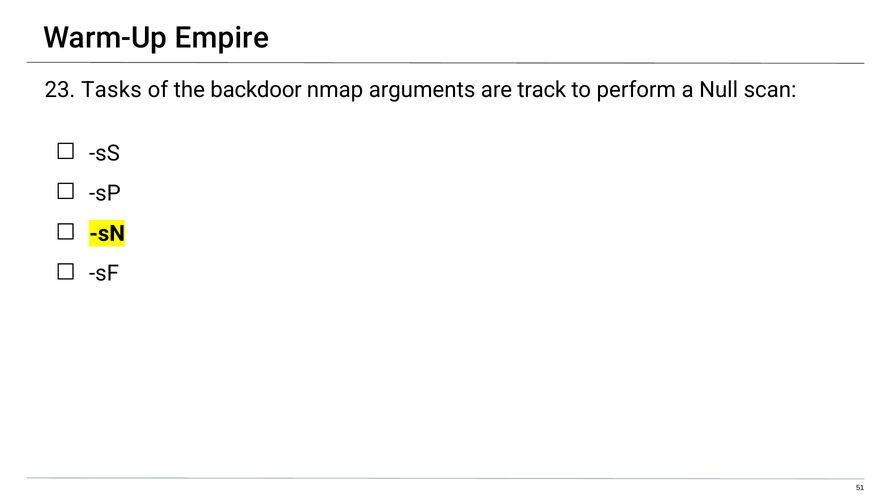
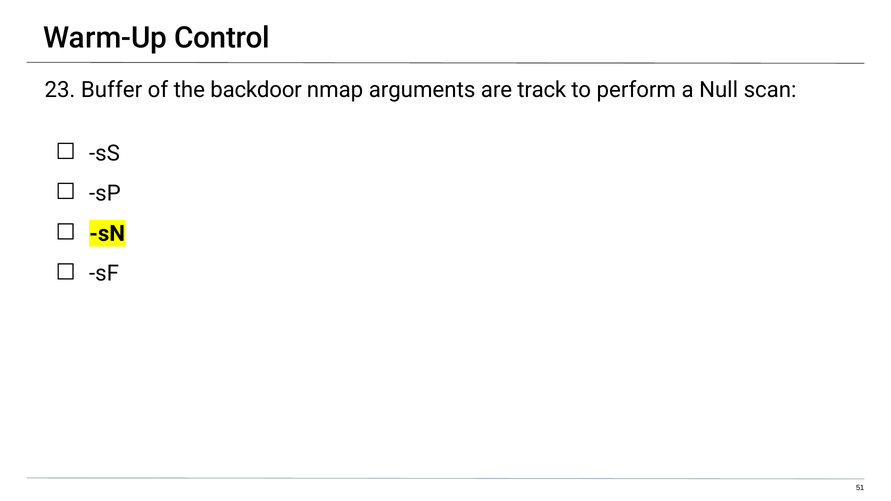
Empire: Empire -> Control
Tasks: Tasks -> Buffer
